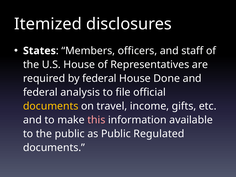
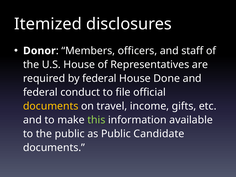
States: States -> Donor
analysis: analysis -> conduct
this colour: pink -> light green
Regulated: Regulated -> Candidate
